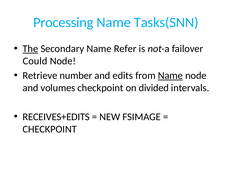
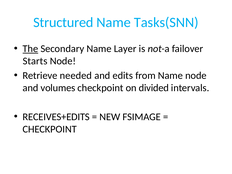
Processing: Processing -> Structured
Refer: Refer -> Layer
Could: Could -> Starts
number: number -> needed
Name at (170, 76) underline: present -> none
